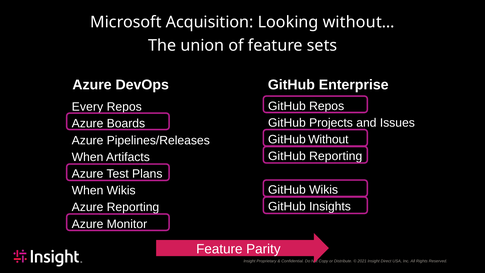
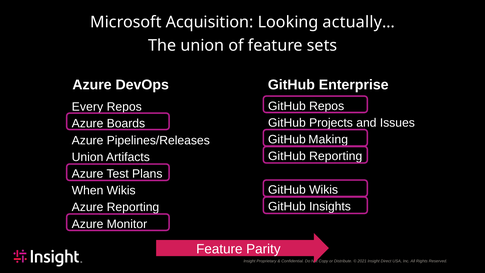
without…: without… -> actually…
Without: Without -> Making
When at (88, 157): When -> Union
